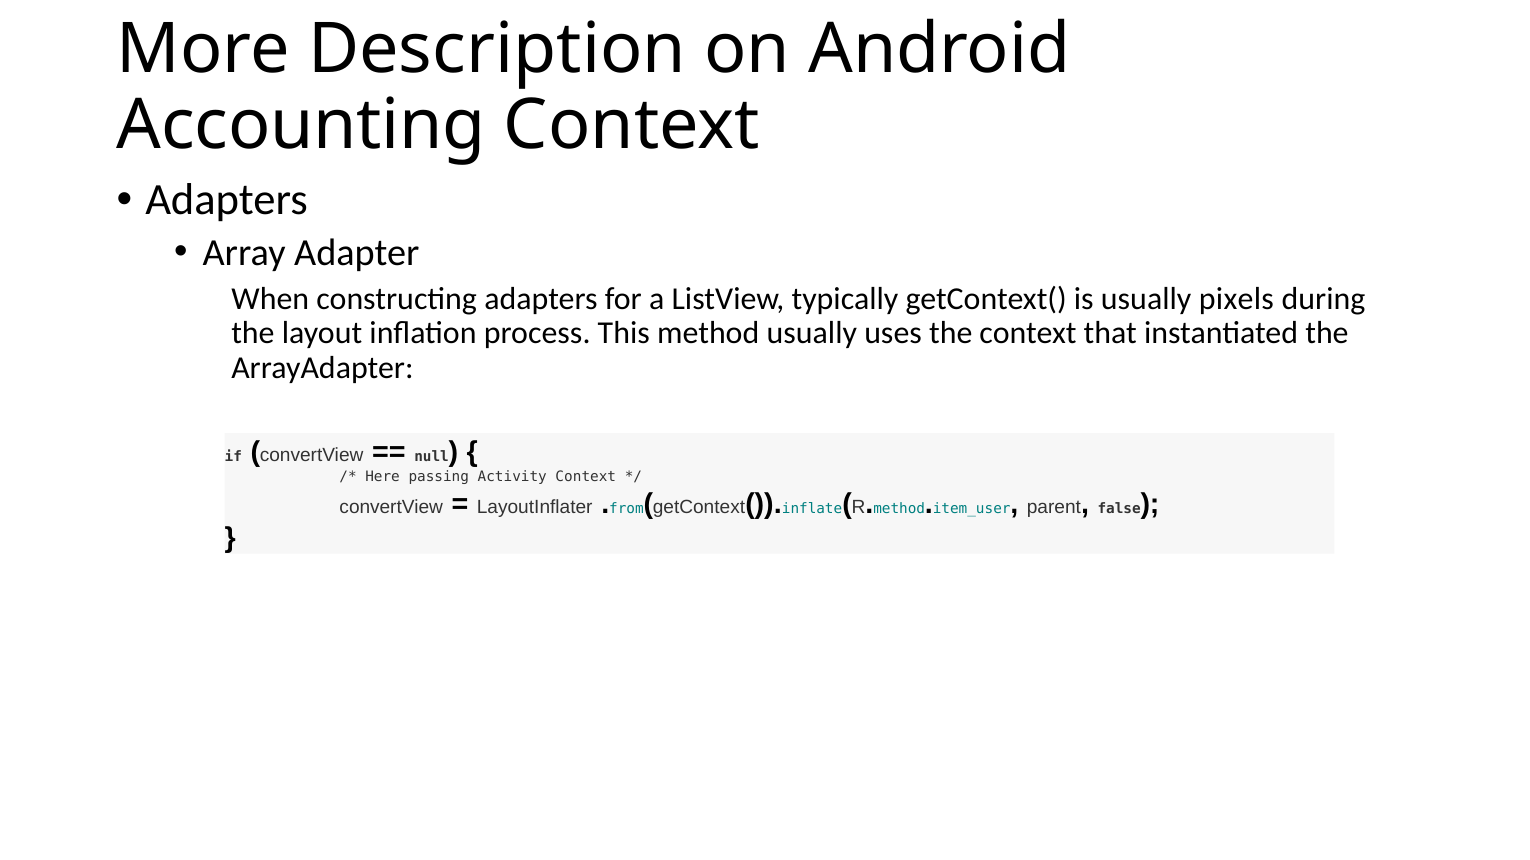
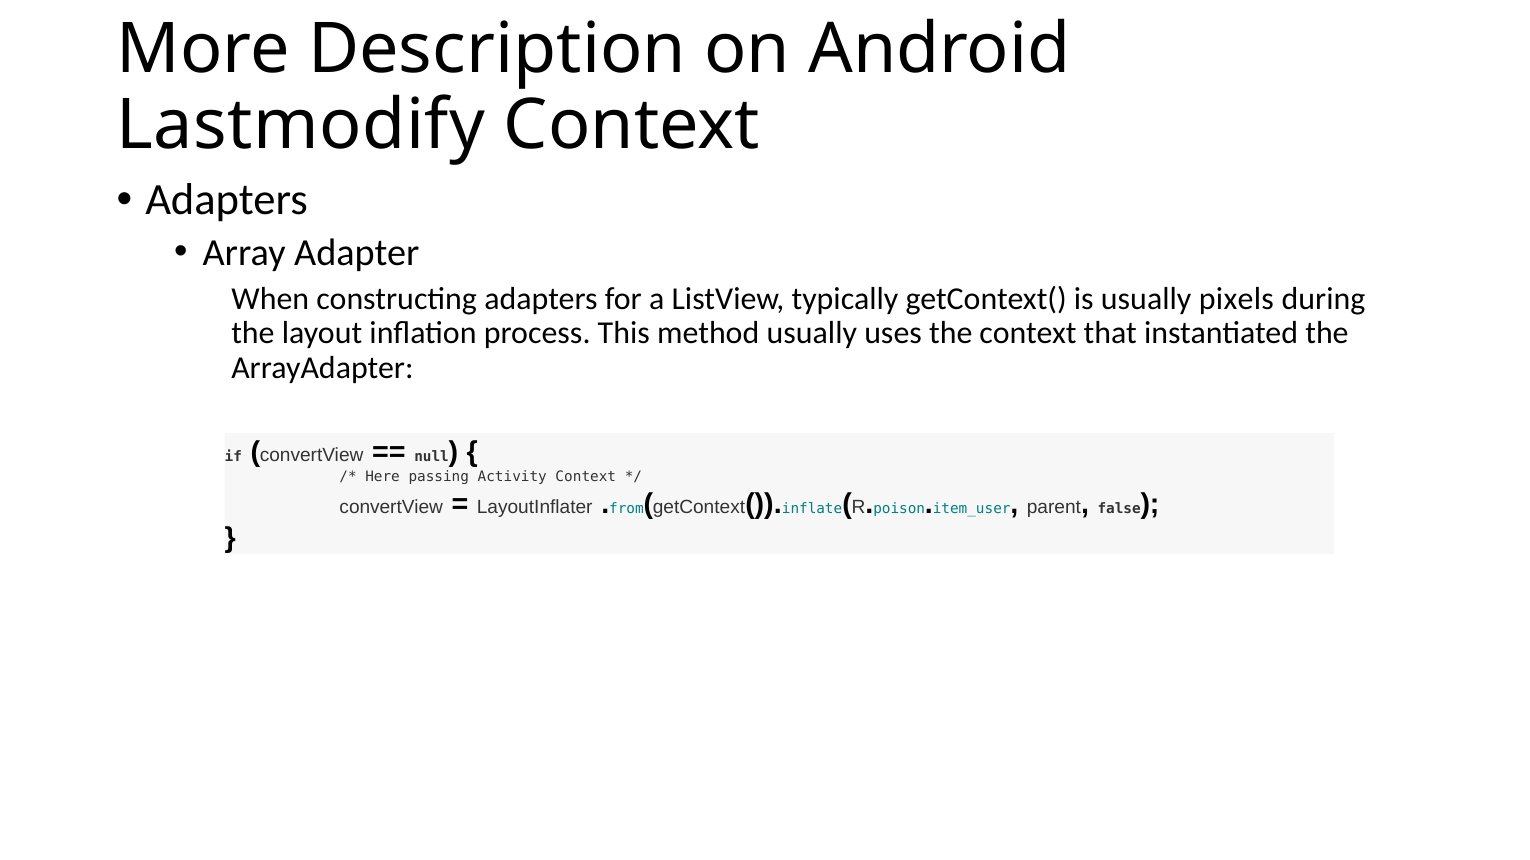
Accounting: Accounting -> Lastmodify
method at (899, 509): method -> poison
